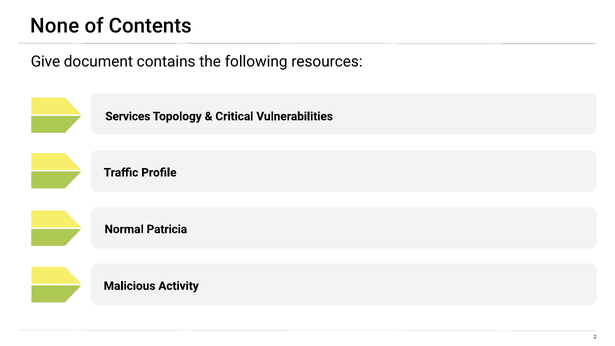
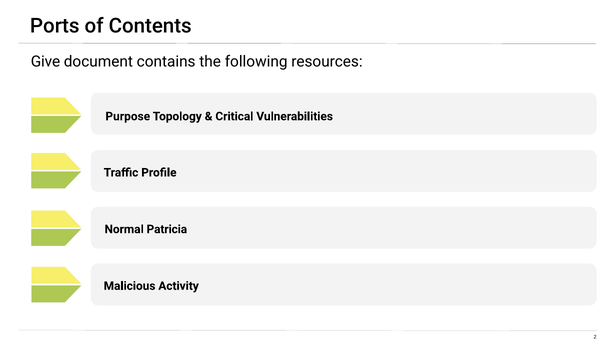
None: None -> Ports
Services: Services -> Purpose
